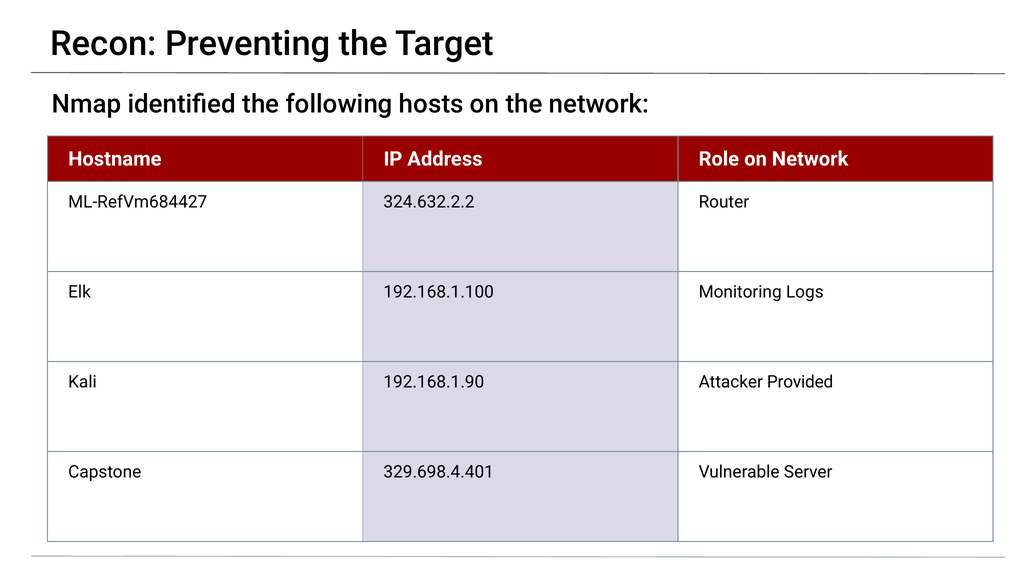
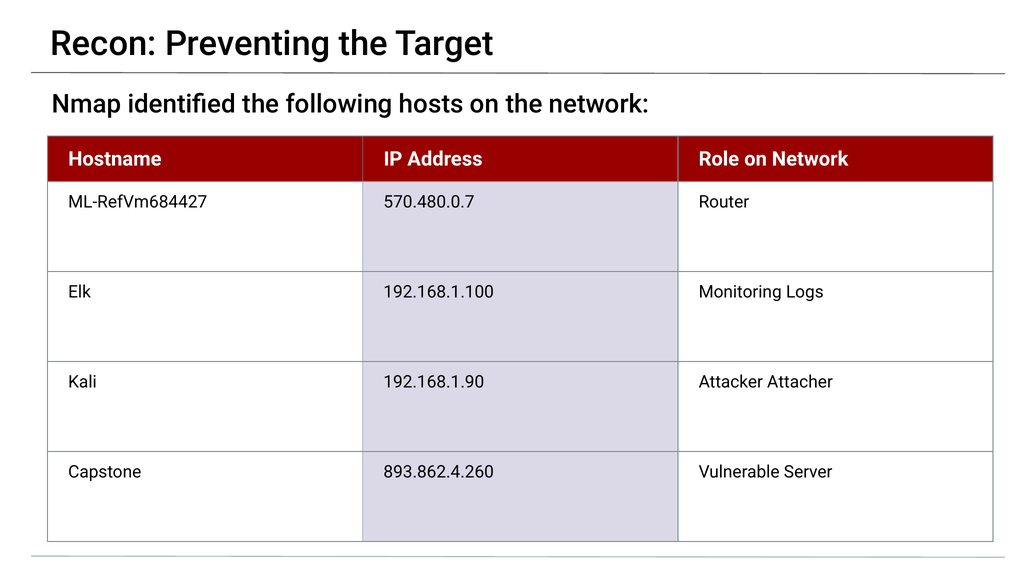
324.632.2.2: 324.632.2.2 -> 570.480.0.7
Provided: Provided -> Attacher
329.698.4.401: 329.698.4.401 -> 893.862.4.260
